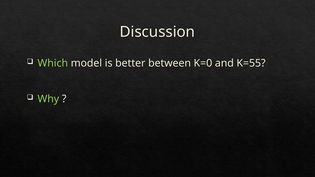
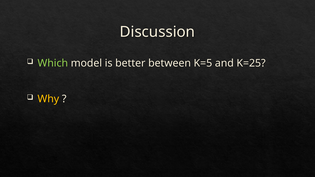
K=0: K=0 -> K=5
K=55: K=55 -> K=25
Why colour: light green -> yellow
